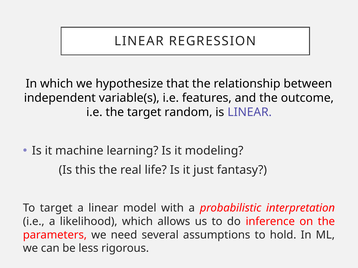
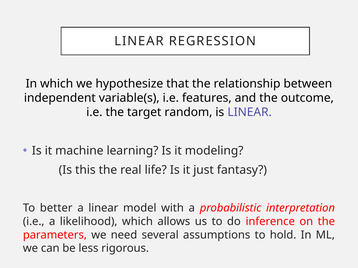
To target: target -> better
